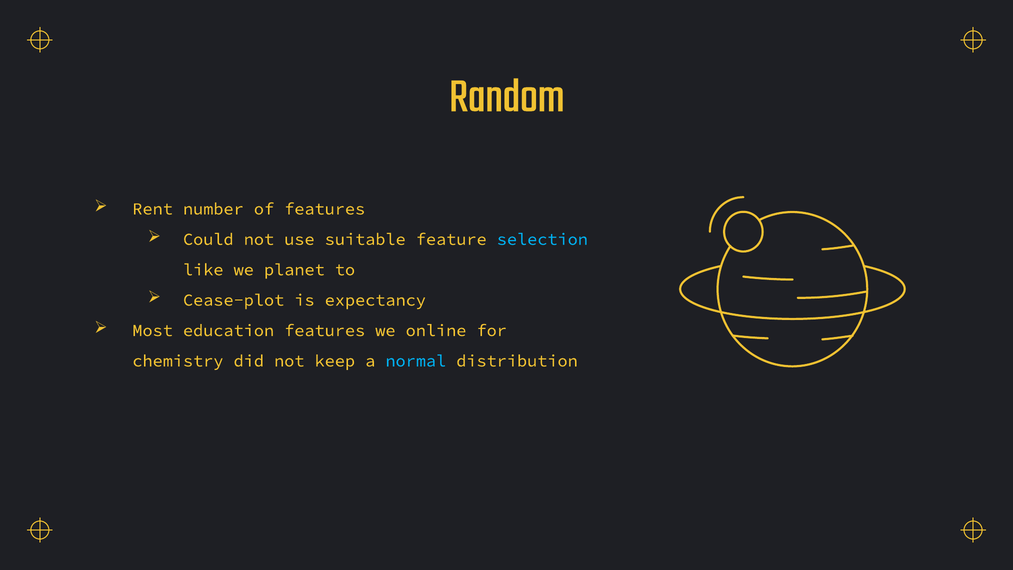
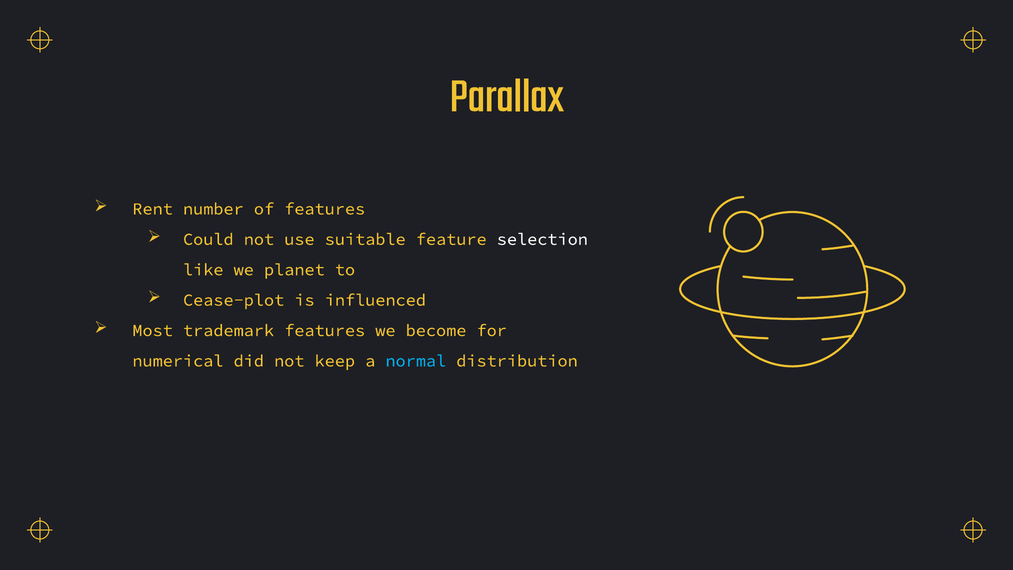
Random: Random -> Parallax
selection colour: light blue -> white
expectancy: expectancy -> influenced
education: education -> trademark
online: online -> become
chemistry: chemistry -> numerical
